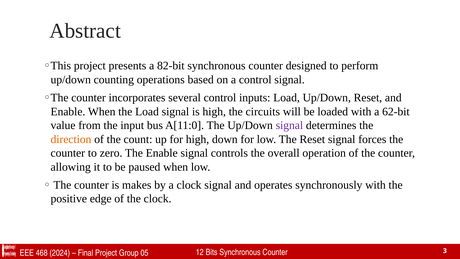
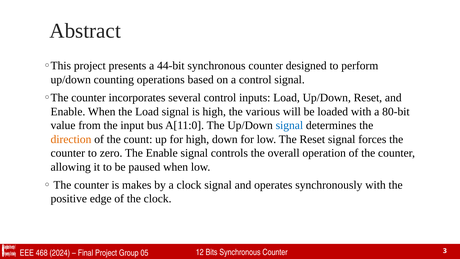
82-bit: 82-bit -> 44-bit
circuits: circuits -> various
62-bit: 62-bit -> 80-bit
signal at (289, 125) colour: purple -> blue
